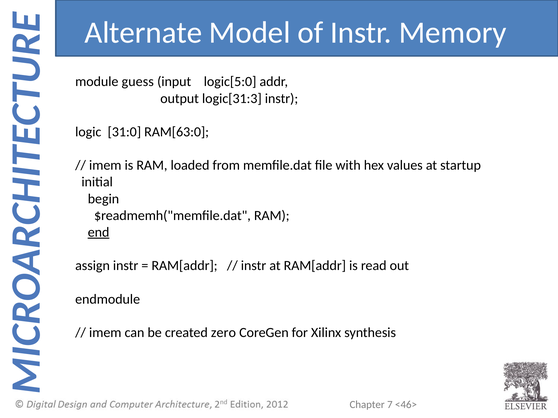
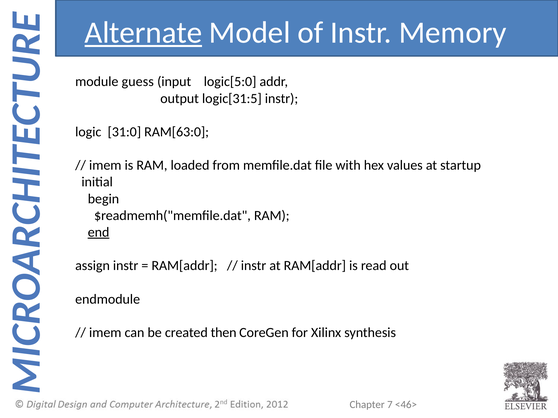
Alternate underline: none -> present
logic[31:3: logic[31:3 -> logic[31:5
zero: zero -> then
